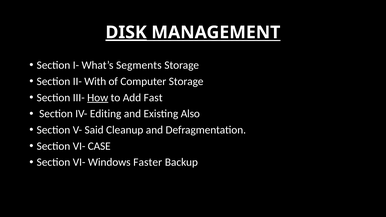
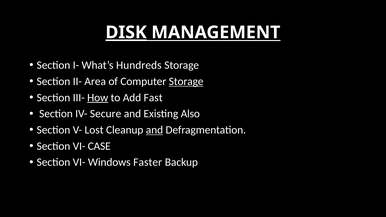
Segments: Segments -> Hundreds
With: With -> Area
Storage at (186, 81) underline: none -> present
Editing: Editing -> Secure
Said: Said -> Lost
and at (154, 130) underline: none -> present
